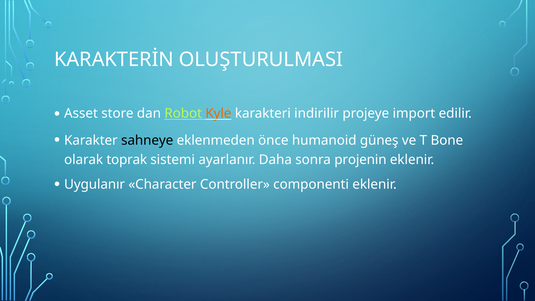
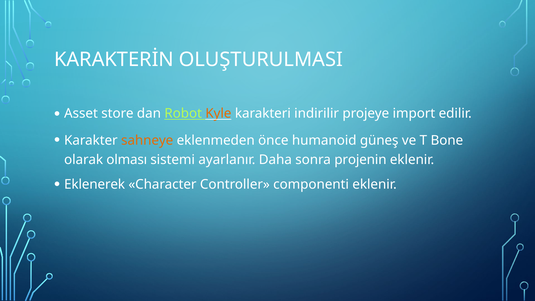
sahneye colour: black -> orange
toprak: toprak -> olması
Uygulanır: Uygulanır -> Eklenerek
